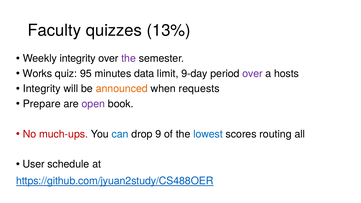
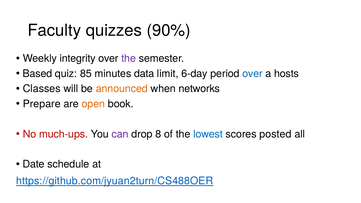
13%: 13% -> 90%
Works: Works -> Based
95: 95 -> 85
9-day: 9-day -> 6-day
over at (253, 74) colour: purple -> blue
Integrity at (42, 89): Integrity -> Classes
requests: requests -> networks
open colour: purple -> orange
can colour: blue -> purple
9: 9 -> 8
routing: routing -> posted
User: User -> Date
https://github.com/jyuan2study/CS488OER: https://github.com/jyuan2study/CS488OER -> https://github.com/jyuan2turn/CS488OER
